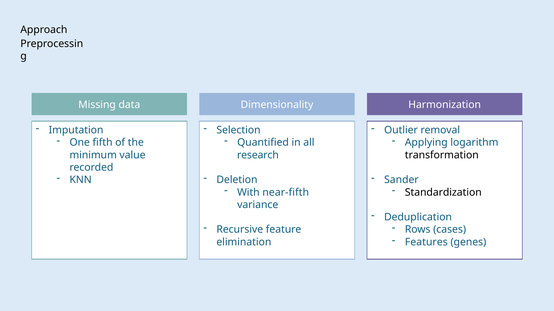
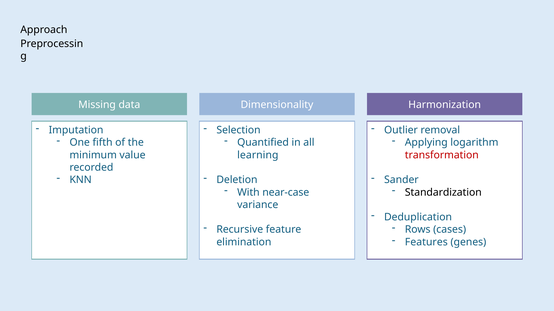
research: research -> learning
transformation colour: black -> red
near-fifth: near-fifth -> near-case
